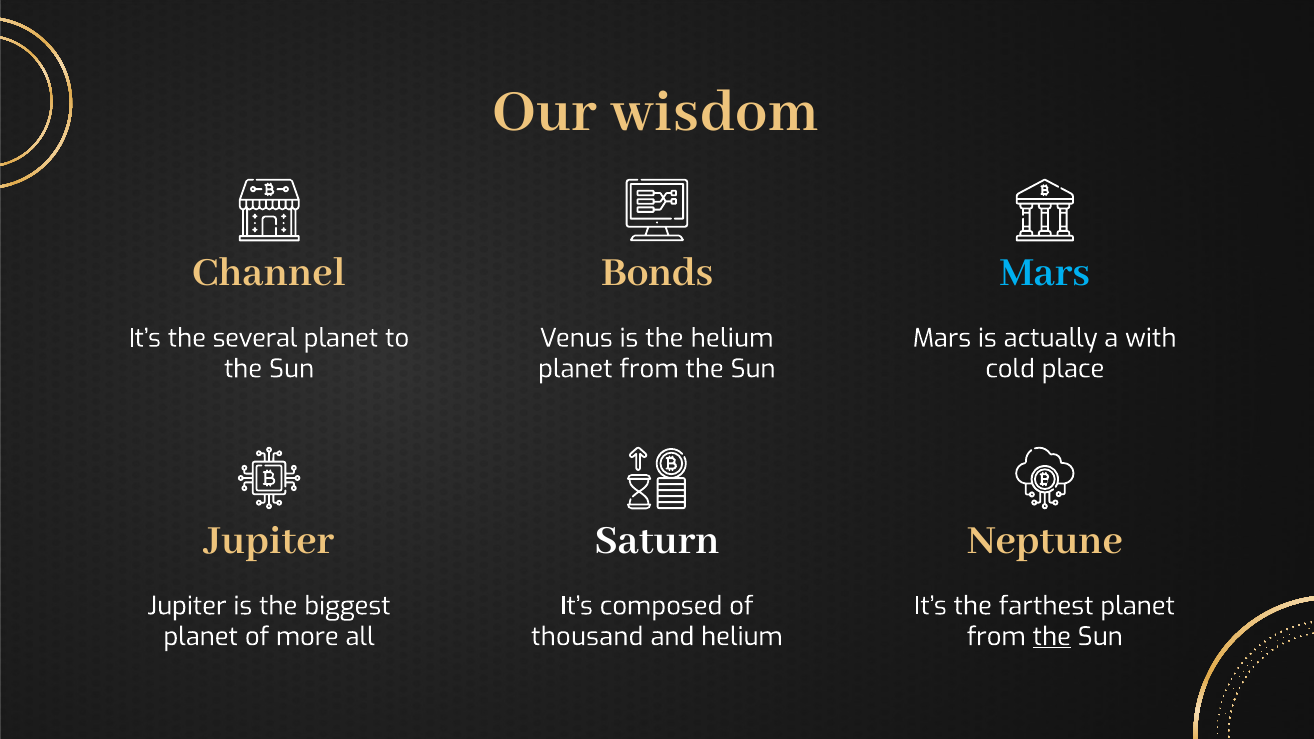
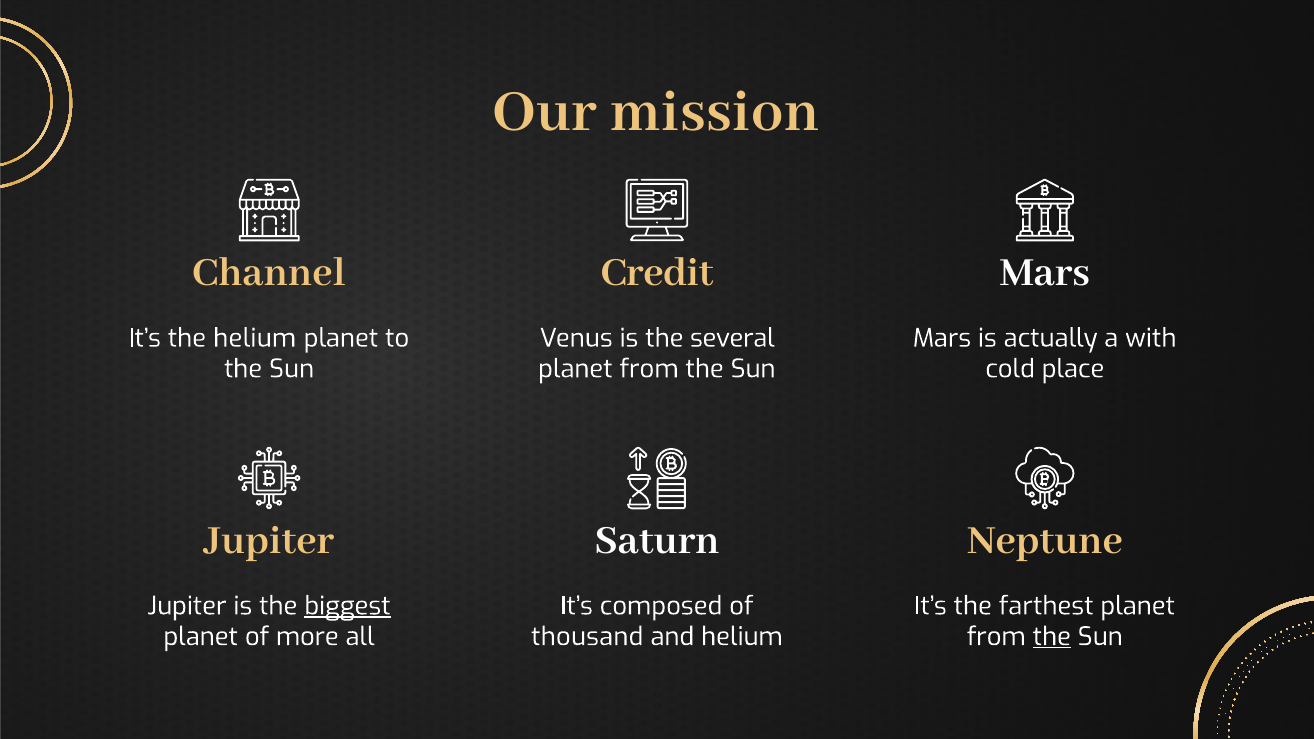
wisdom: wisdom -> mission
Bonds: Bonds -> Credit
Mars at (1045, 272) colour: light blue -> white
the several: several -> helium
the helium: helium -> several
biggest underline: none -> present
